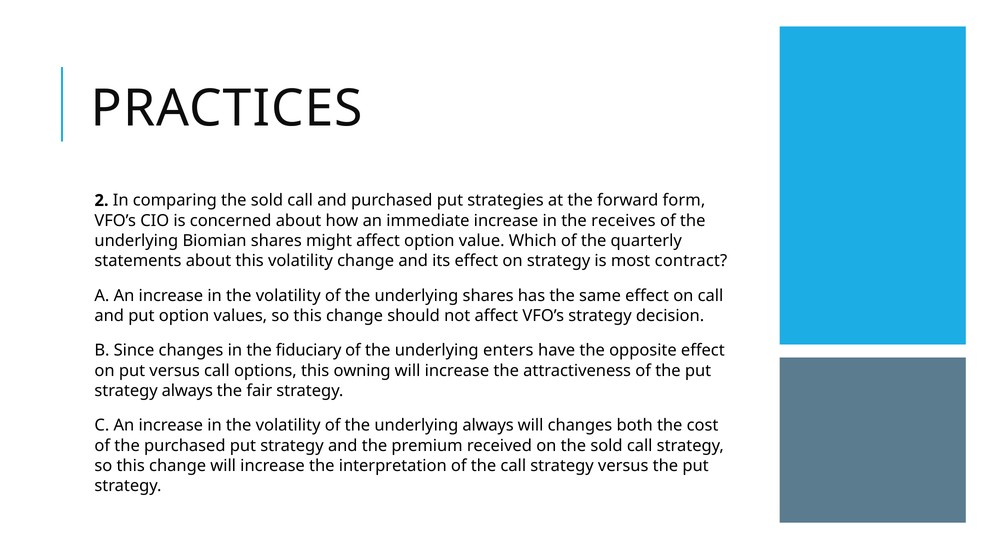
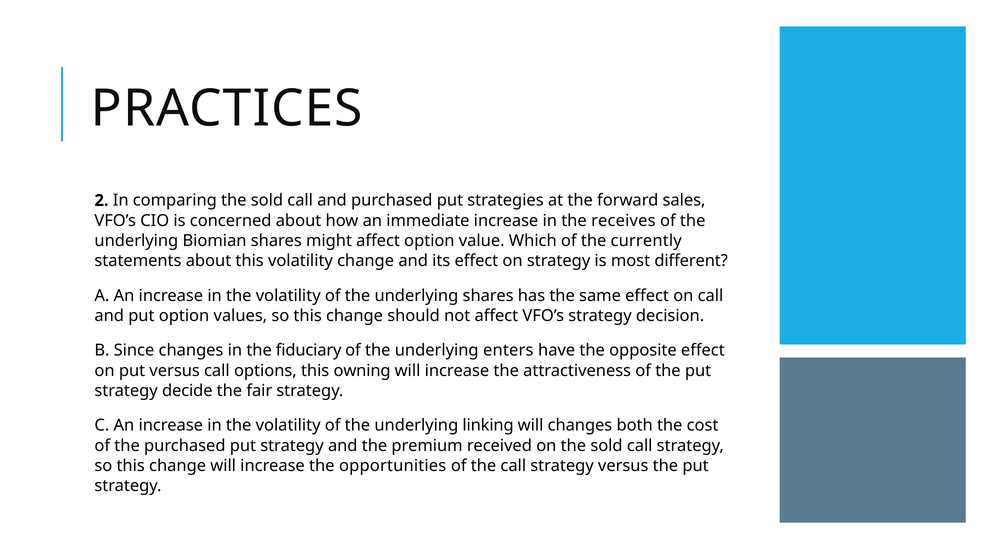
form: form -> sales
quarterly: quarterly -> currently
contract: contract -> different
strategy always: always -> decide
underlying always: always -> linking
interpretation: interpretation -> opportunities
